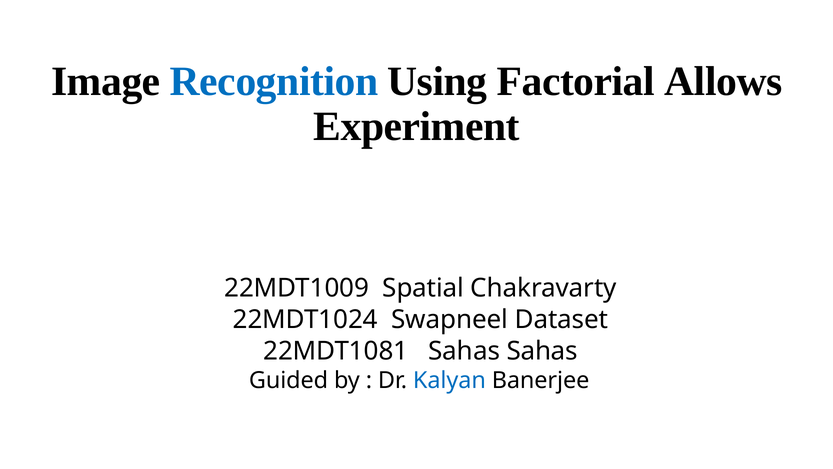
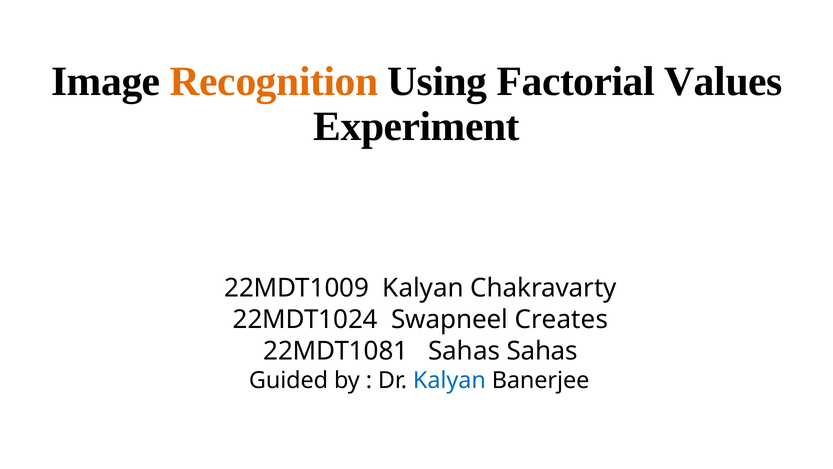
Recognition colour: blue -> orange
Allows: Allows -> Values
22MDT1009 Spatial: Spatial -> Kalyan
Dataset: Dataset -> Creates
